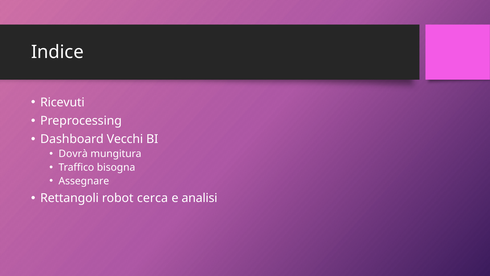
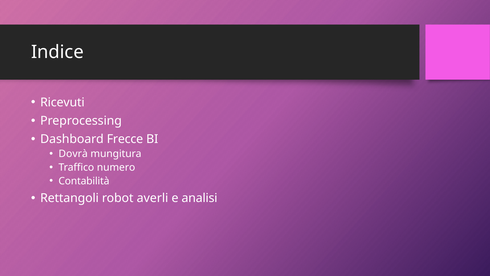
Vecchi: Vecchi -> Frecce
bisogna: bisogna -> numero
Assegnare: Assegnare -> Contabilità
cerca: cerca -> averli
